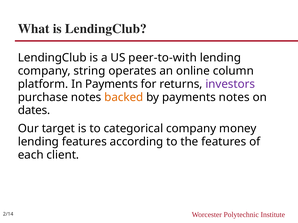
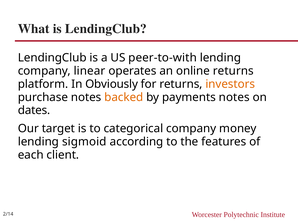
string: string -> linear
online column: column -> returns
In Payments: Payments -> Obviously
investors colour: purple -> orange
lending features: features -> sigmoid
